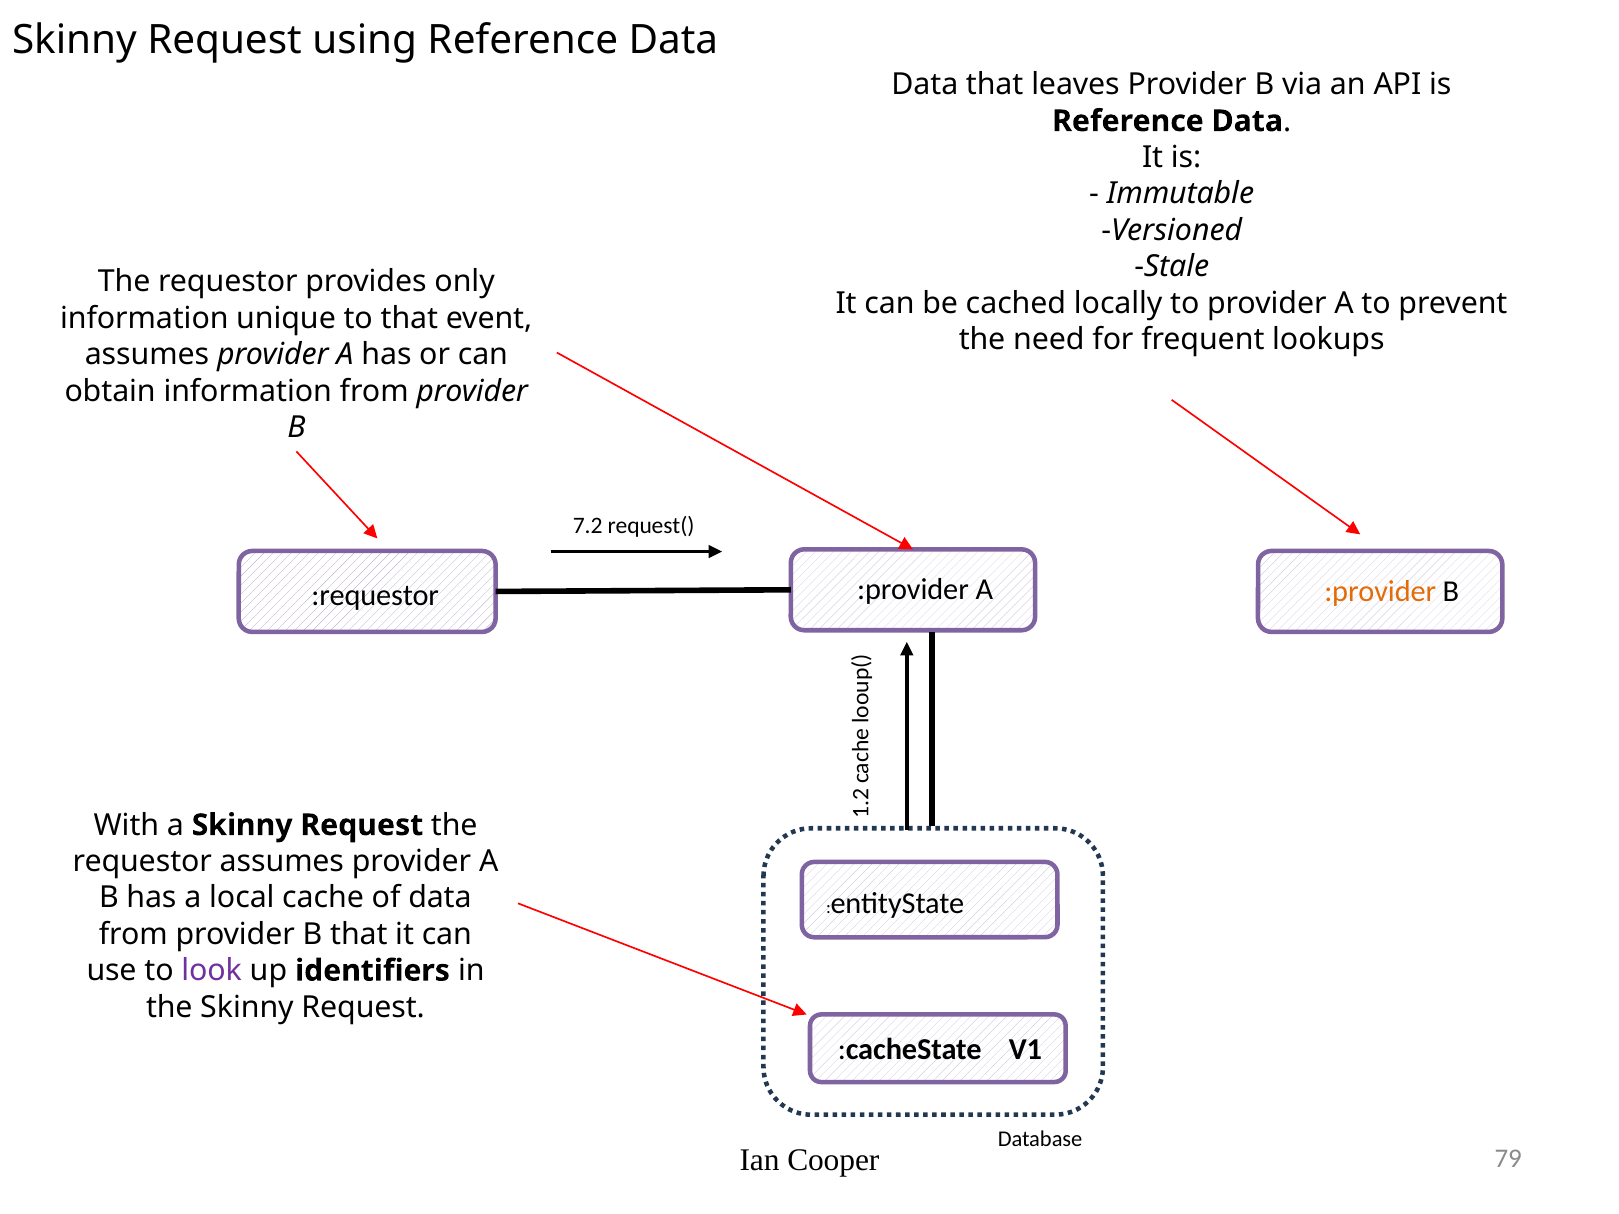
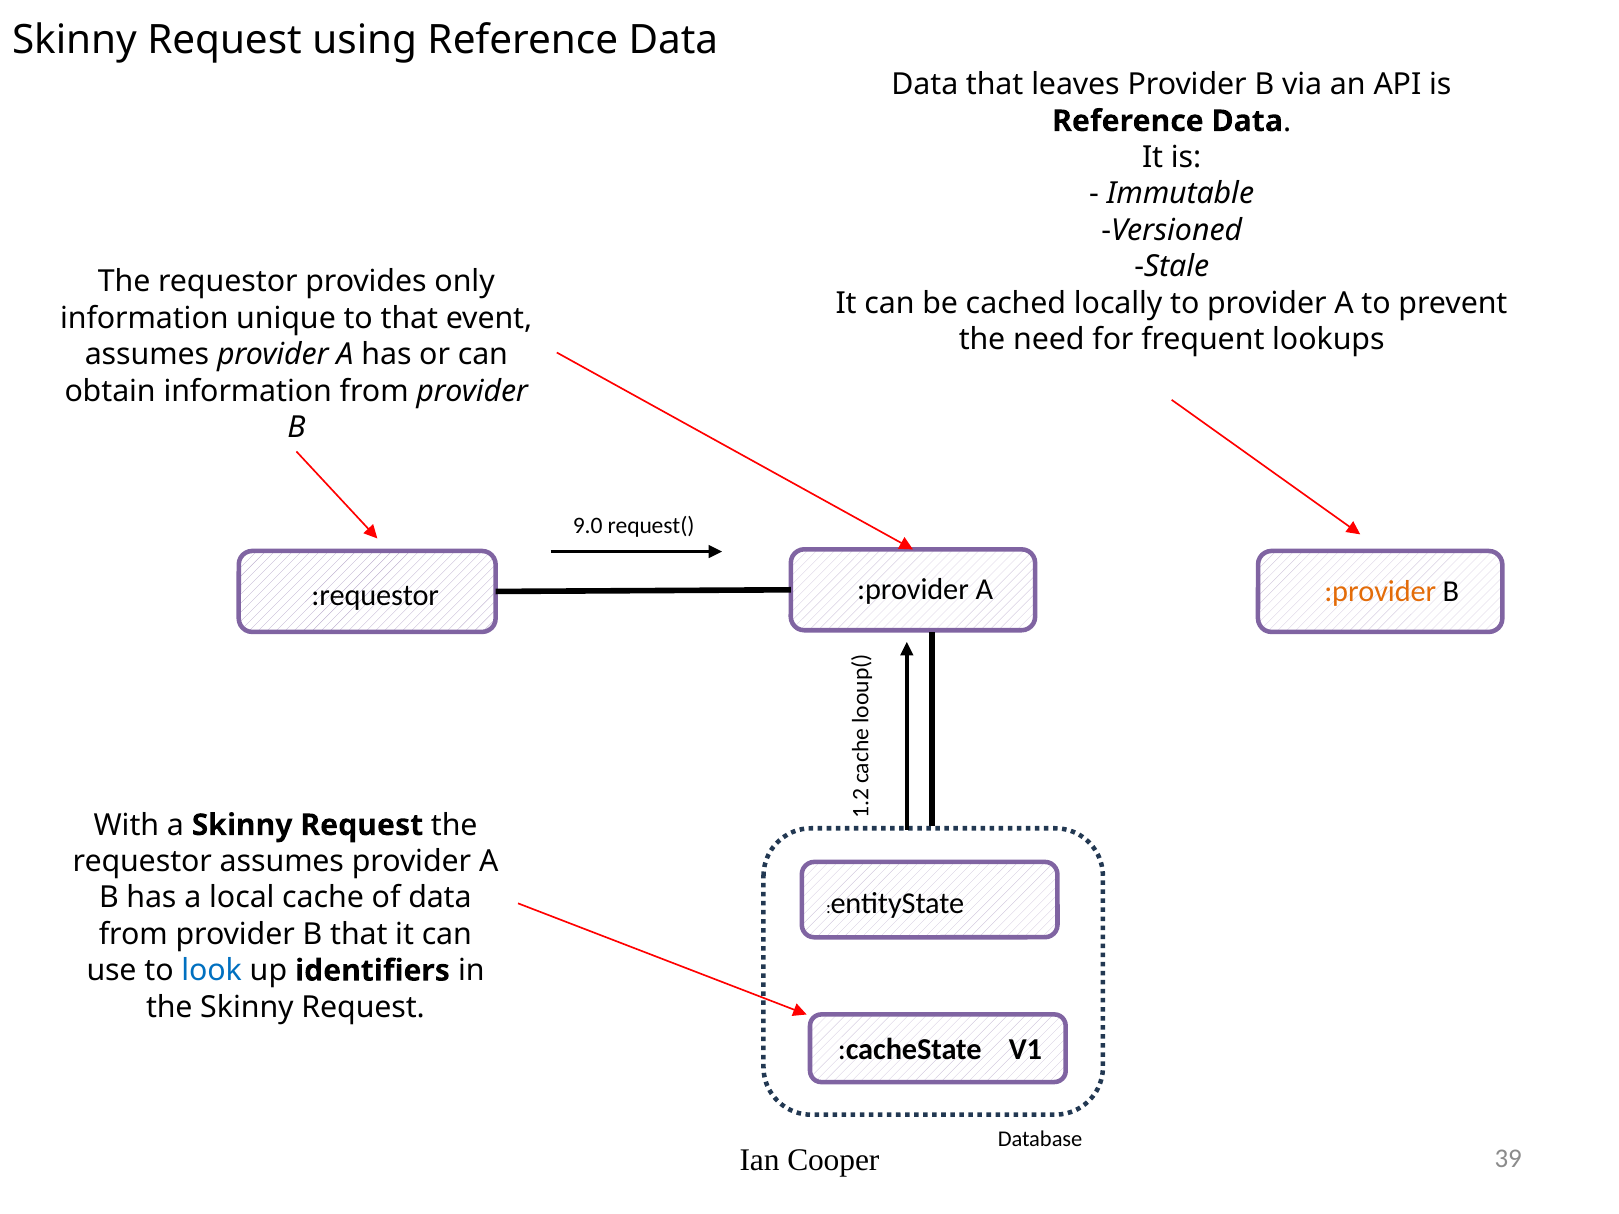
7.2: 7.2 -> 9.0
look colour: purple -> blue
79: 79 -> 39
